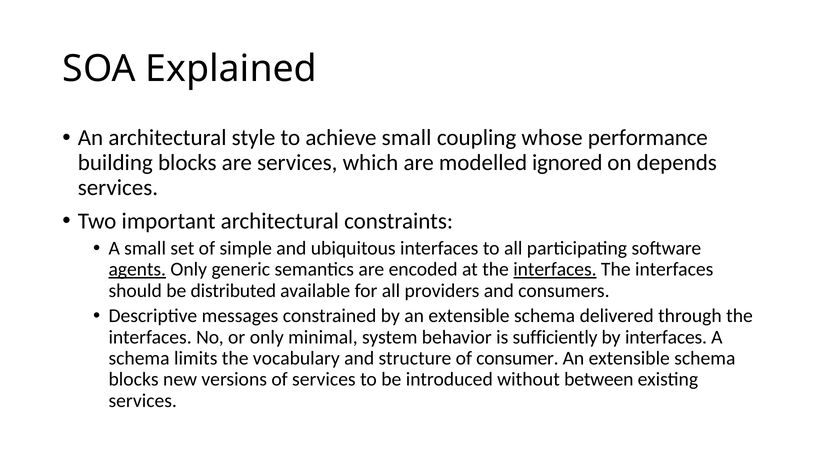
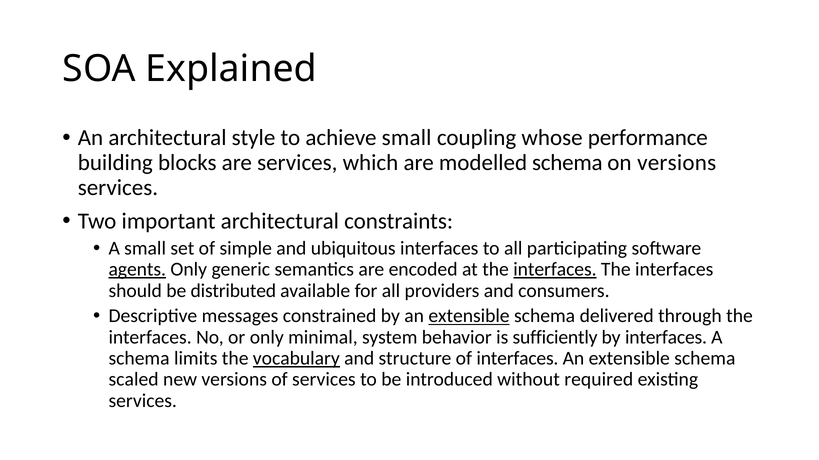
modelled ignored: ignored -> schema
on depends: depends -> versions
extensible at (469, 316) underline: none -> present
vocabulary underline: none -> present
of consumer: consumer -> interfaces
blocks at (134, 380): blocks -> scaled
between: between -> required
